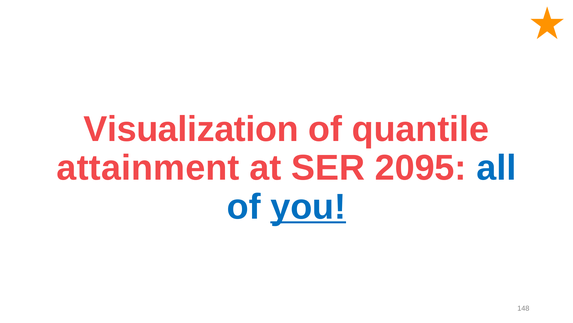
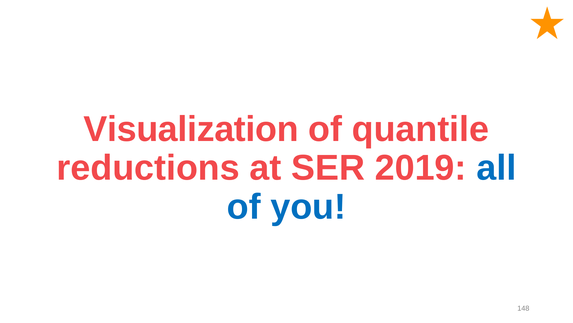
attainment: attainment -> reductions
2095: 2095 -> 2019
you underline: present -> none
